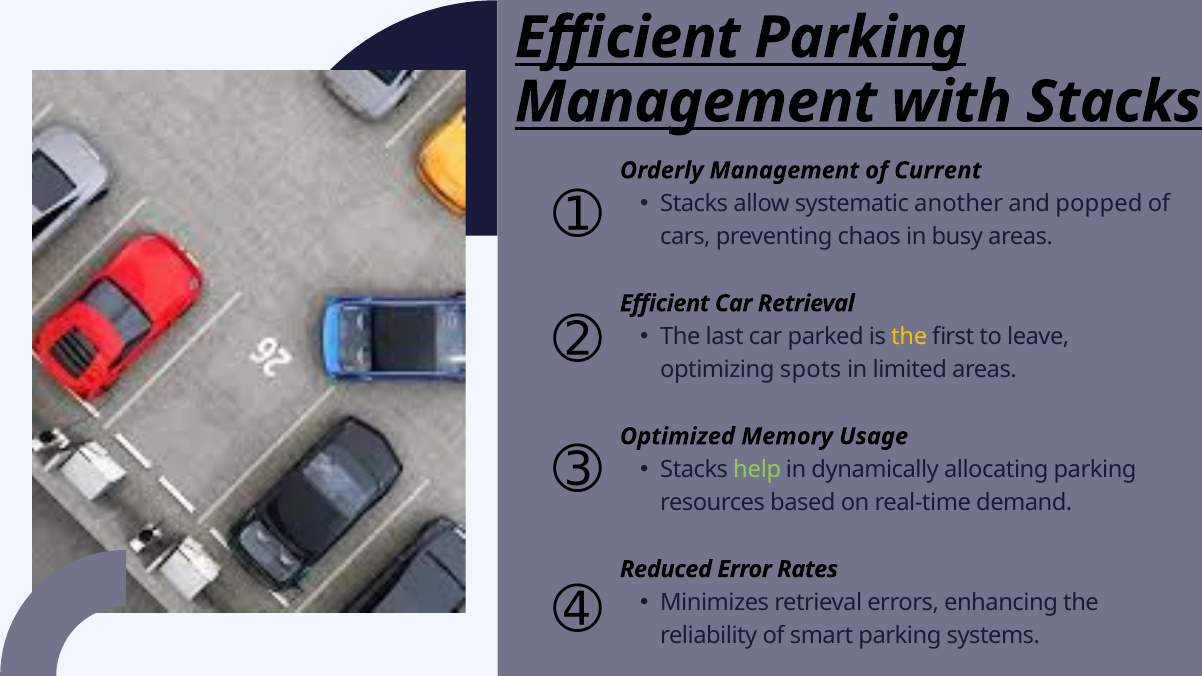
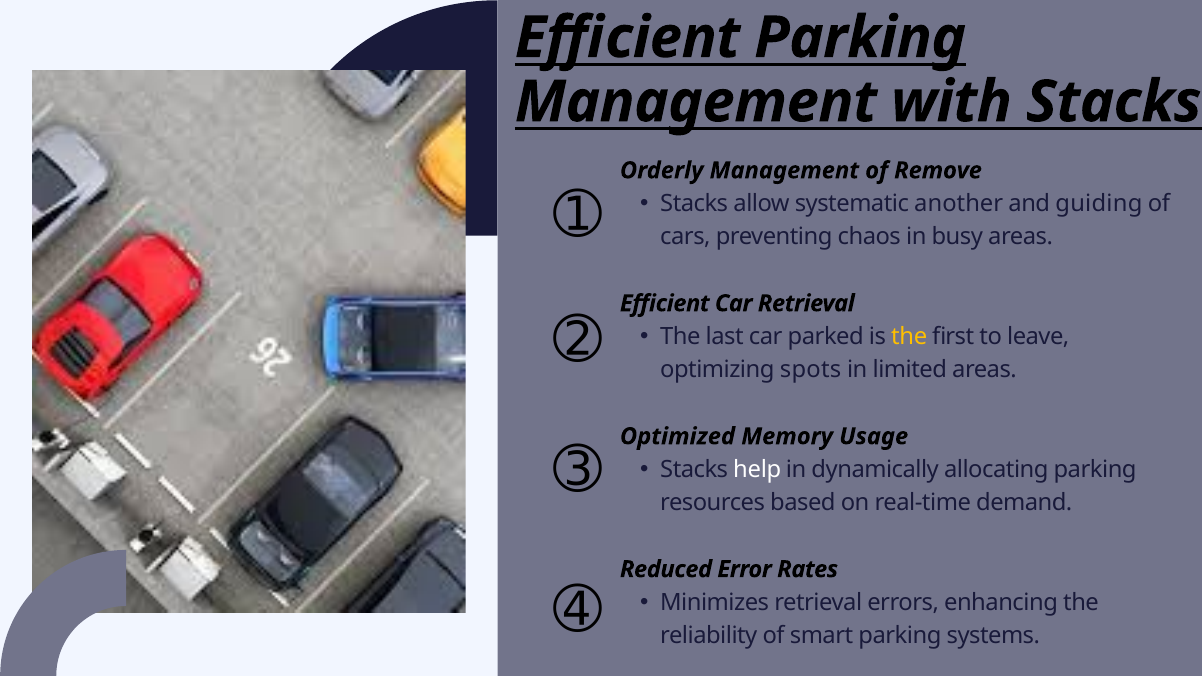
Current: Current -> Remove
popped: popped -> guiding
help colour: light green -> white
